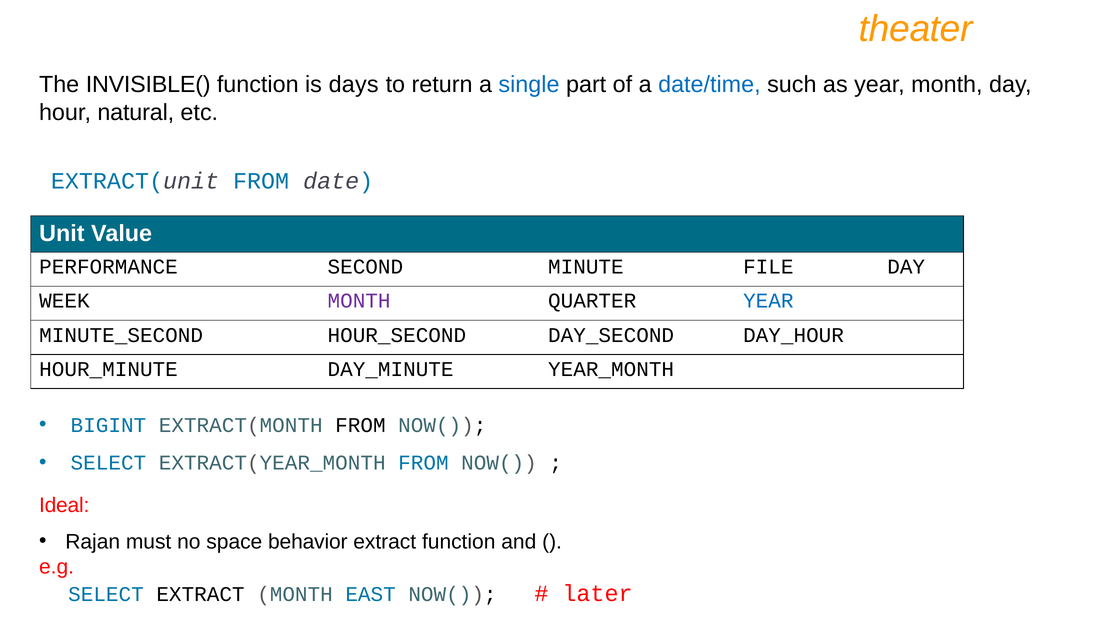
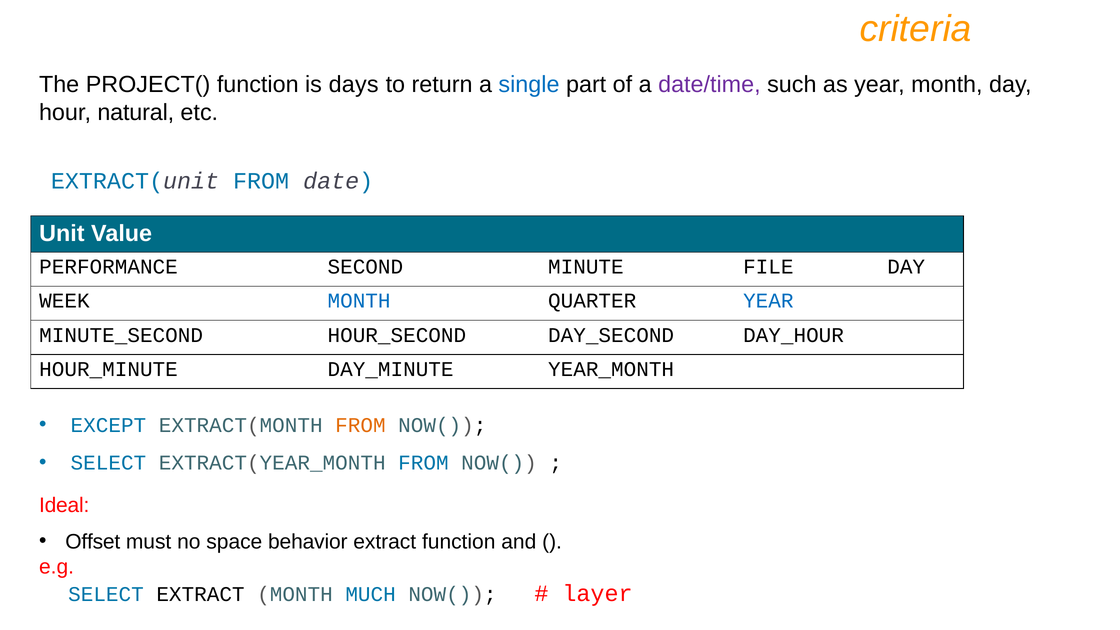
theater: theater -> criteria
INVISIBLE(: INVISIBLE( -> PROJECT(
date/time colour: blue -> purple
MONTH at (359, 301) colour: purple -> blue
BIGINT: BIGINT -> EXCEPT
FROM at (360, 425) colour: black -> orange
Rajan: Rajan -> Offset
EAST: EAST -> MUCH
later: later -> layer
